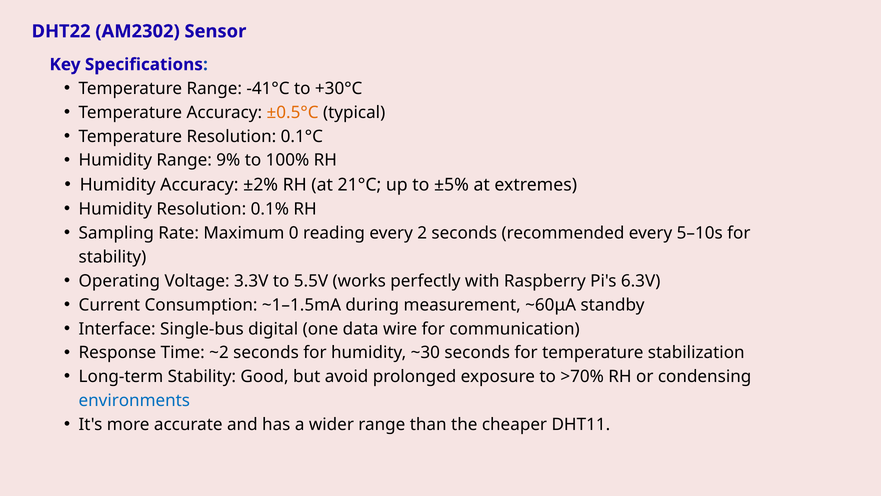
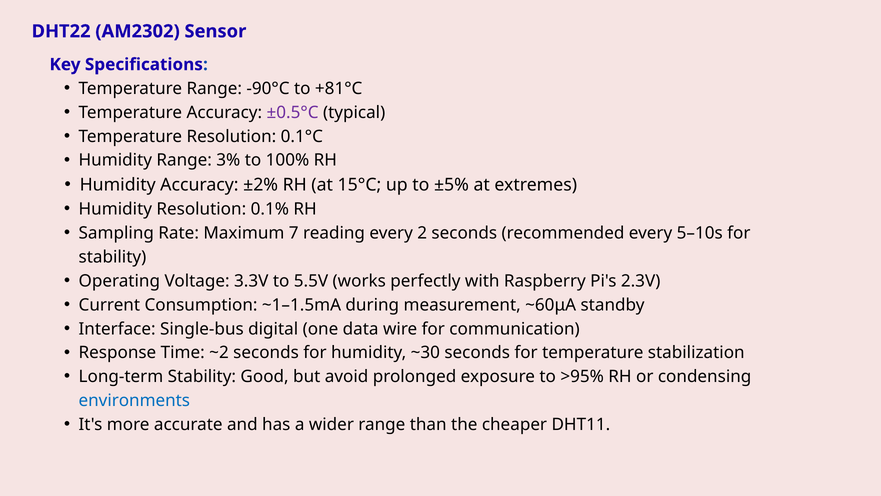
-41°C: -41°C -> -90°C
+30°C: +30°C -> +81°C
±0.5°C colour: orange -> purple
9%: 9% -> 3%
21°C: 21°C -> 15°C
0: 0 -> 7
6.3V: 6.3V -> 2.3V
>70%: >70% -> >95%
